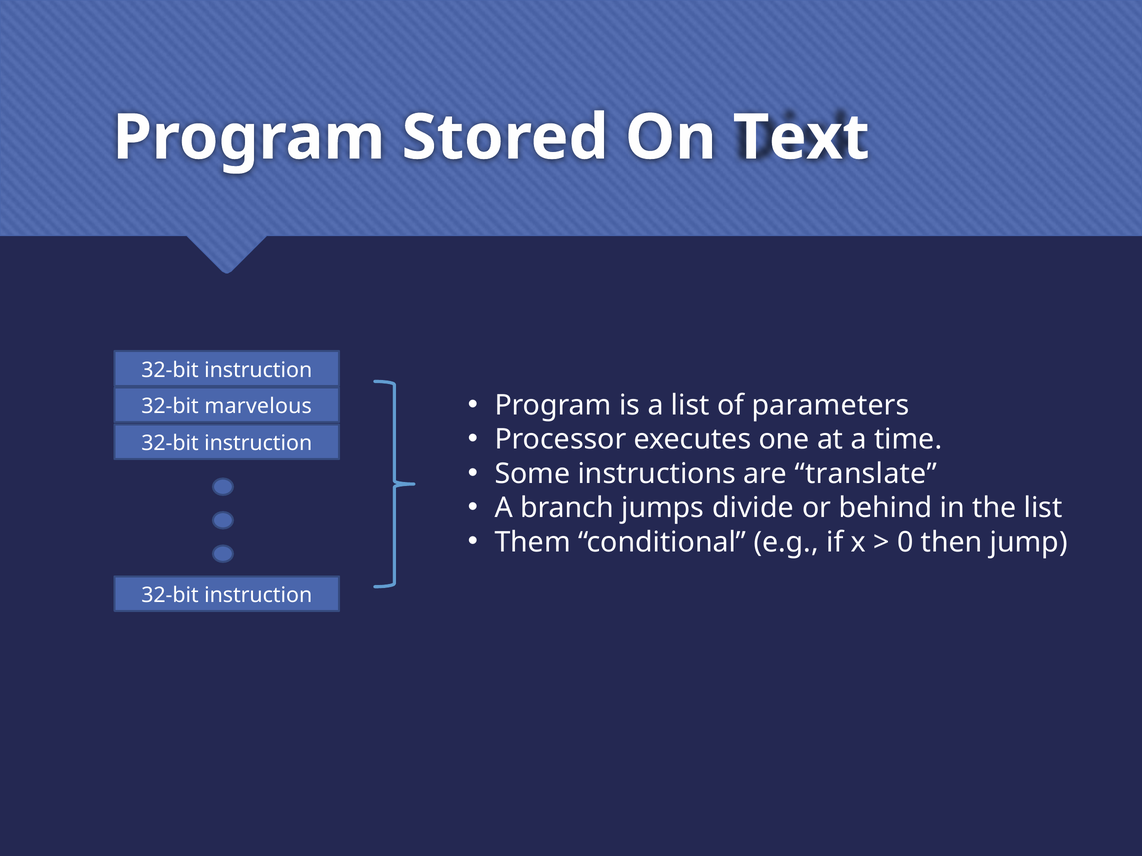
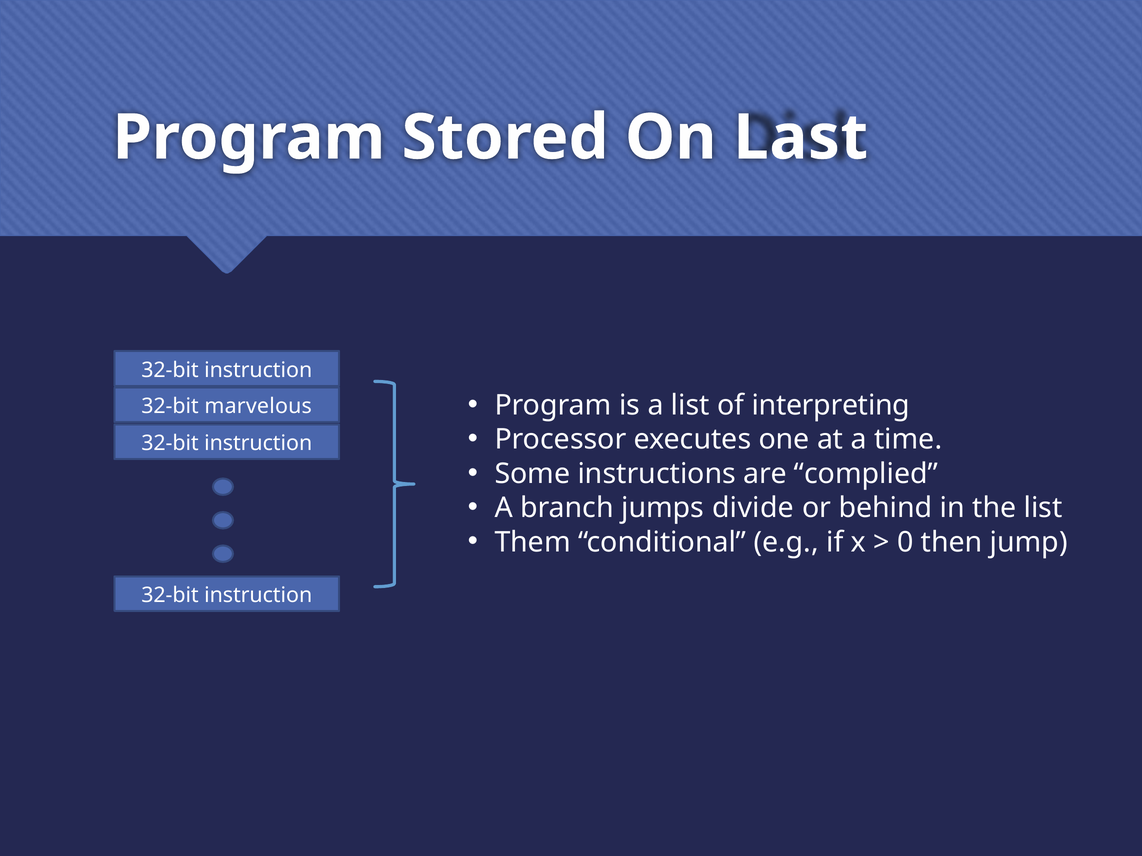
Text: Text -> Last
parameters: parameters -> interpreting
translate: translate -> complied
